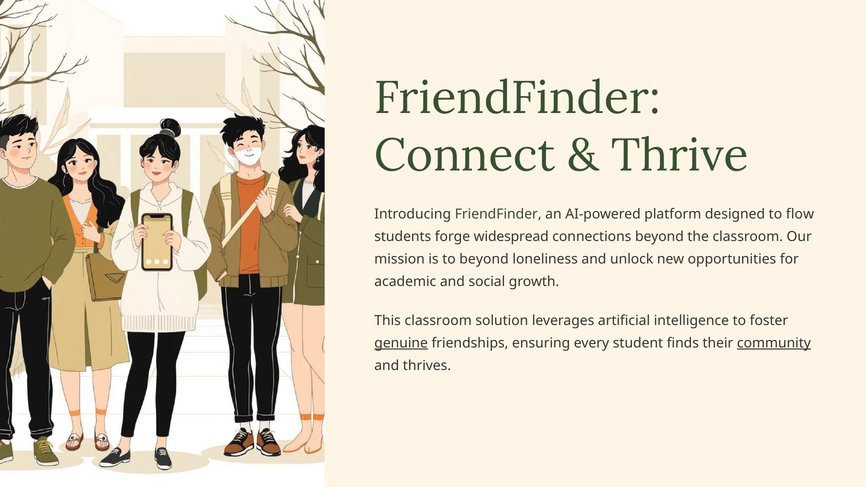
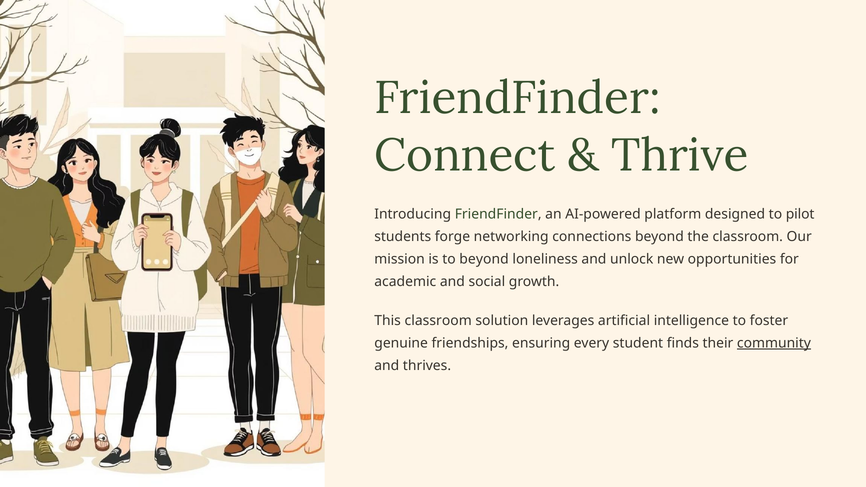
flow: flow -> pilot
widespread: widespread -> networking
genuine underline: present -> none
